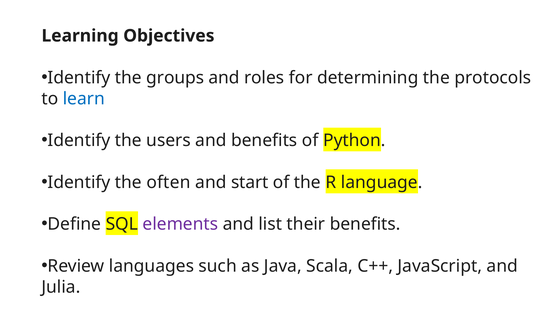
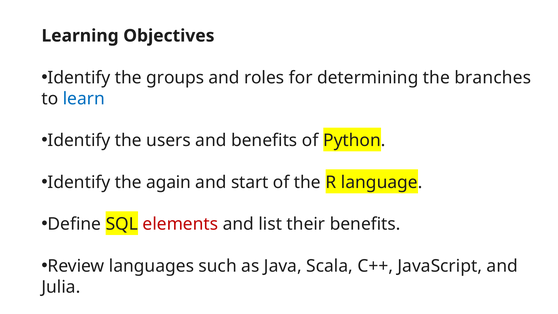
protocols: protocols -> branches
often: often -> again
elements colour: purple -> red
